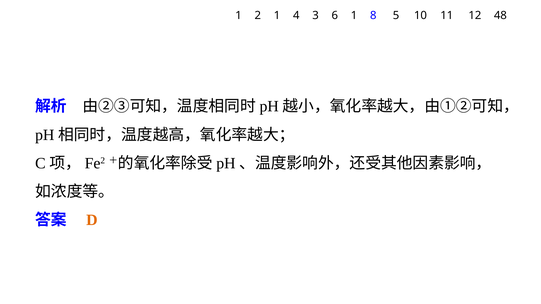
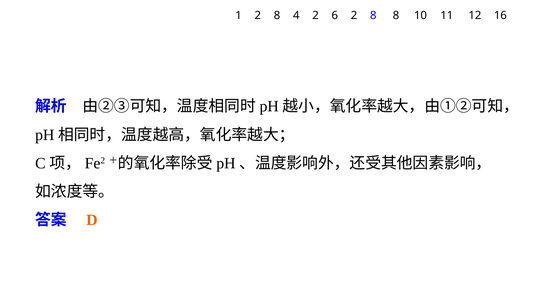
1 2 1: 1 -> 8
4 3: 3 -> 2
6 1: 1 -> 2
8 5: 5 -> 8
48: 48 -> 16
